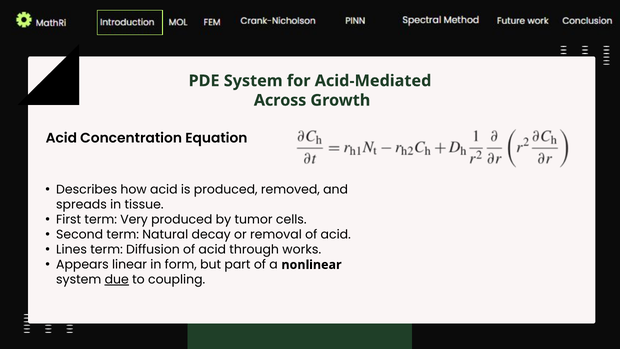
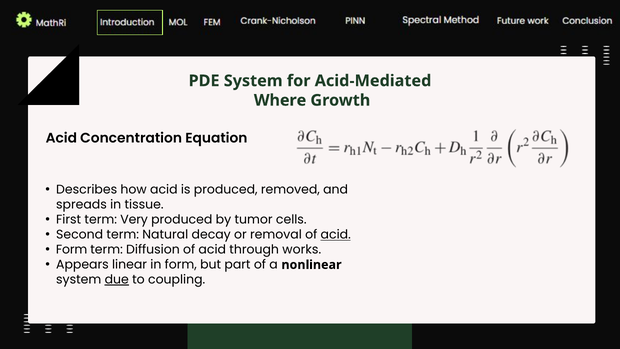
Across: Across -> Where
acid at (336, 235) underline: none -> present
Lines at (72, 250): Lines -> Form
